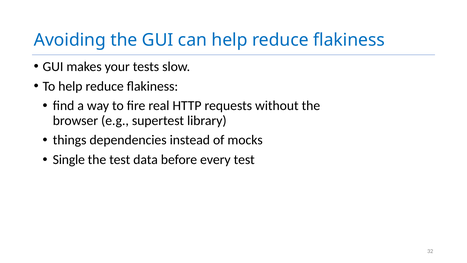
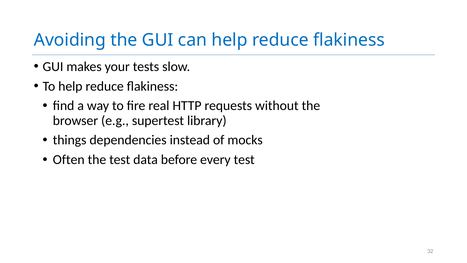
Single: Single -> Often
